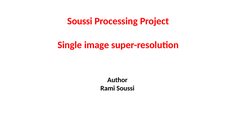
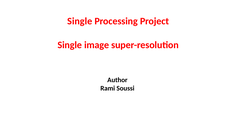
Soussi at (80, 21): Soussi -> Single
